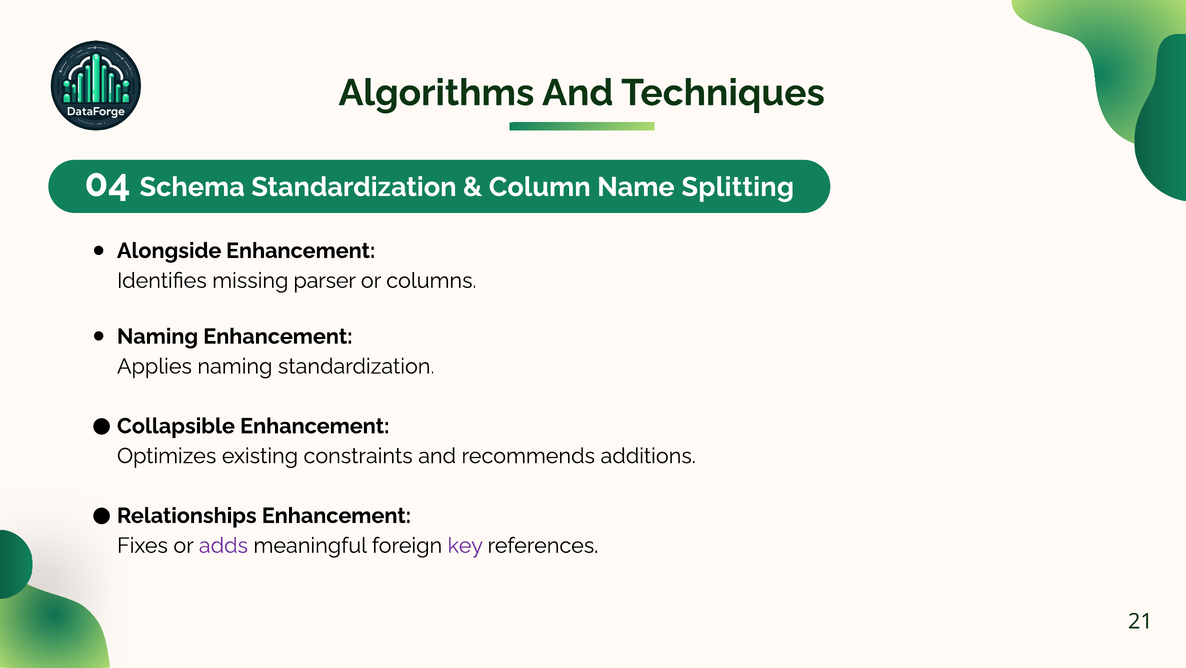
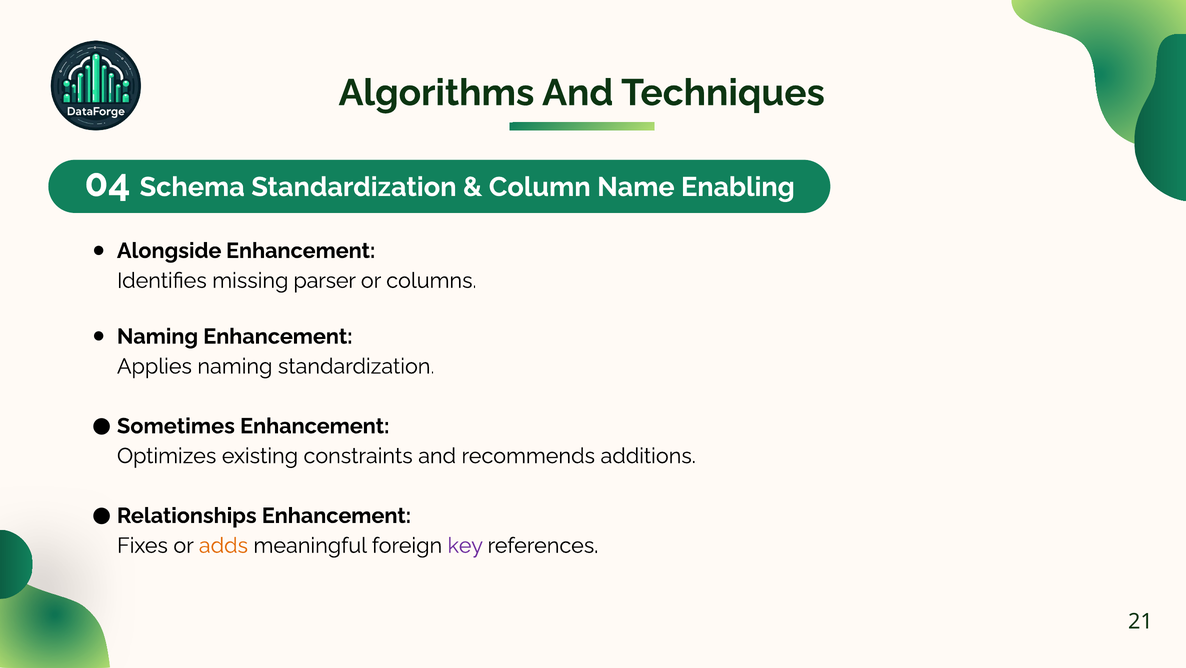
Splitting: Splitting -> Enabling
Collapsible: Collapsible -> Sometimes
adds colour: purple -> orange
